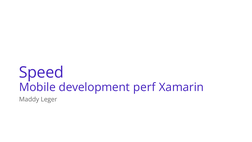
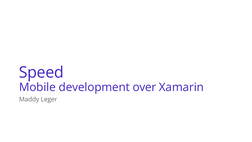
perf: perf -> over
